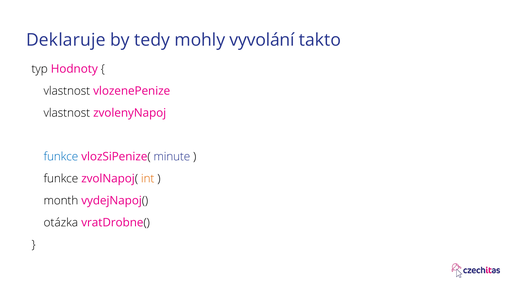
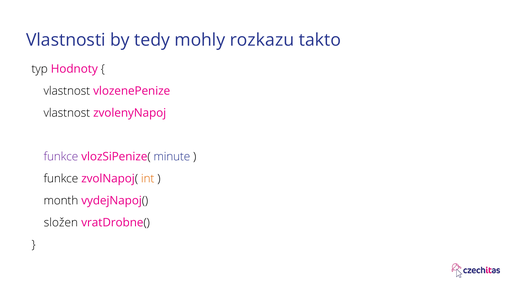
Deklaruje: Deklaruje -> Vlastnosti
vyvolání: vyvolání -> rozkazu
funkce at (61, 157) colour: blue -> purple
otázka: otázka -> složen
